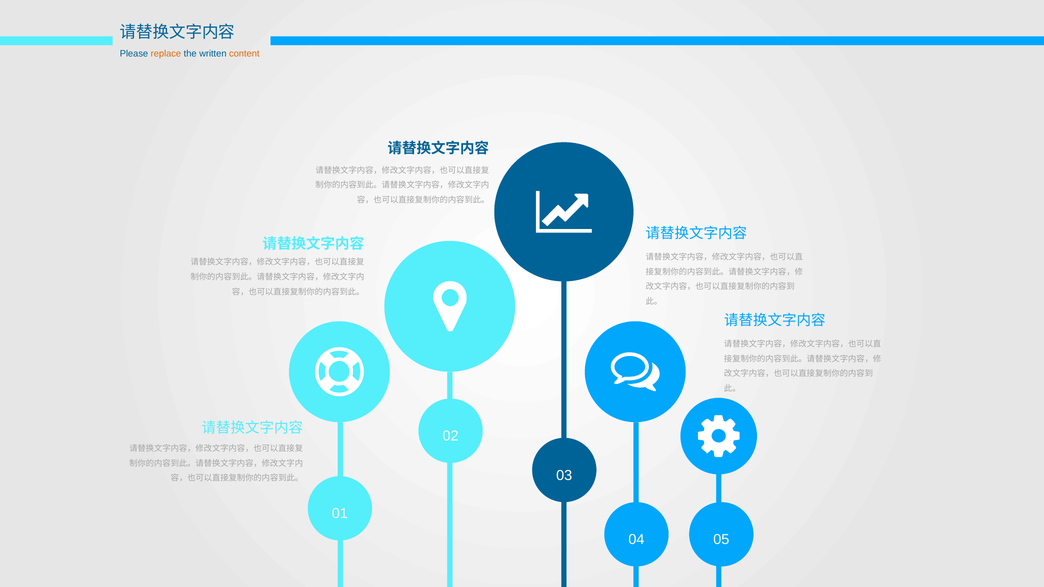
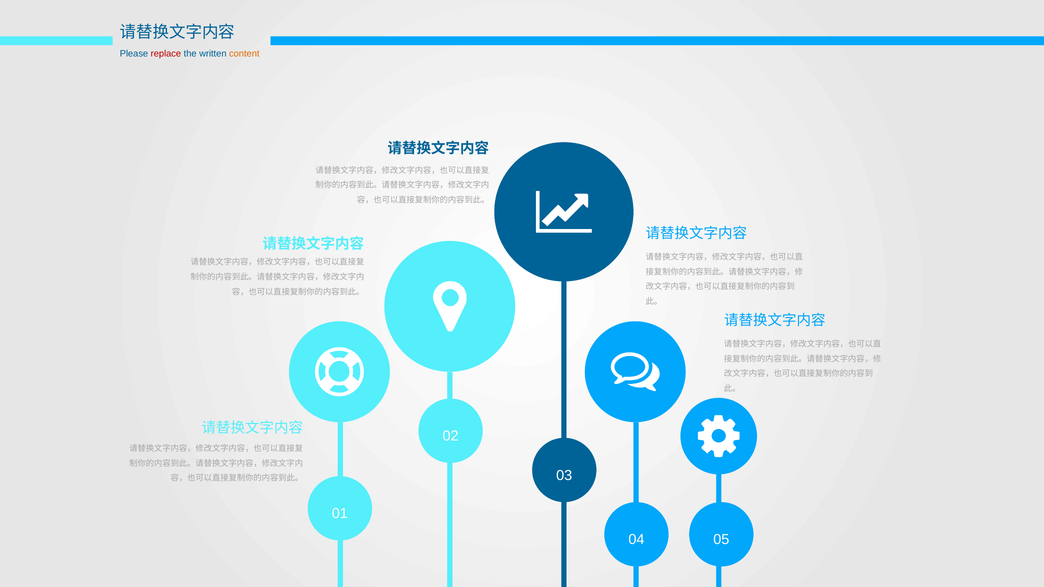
replace colour: orange -> red
